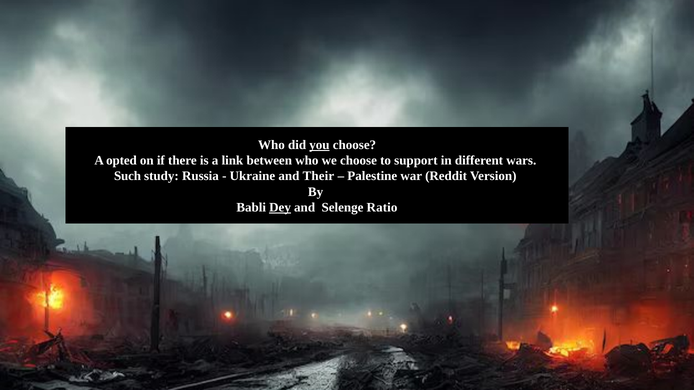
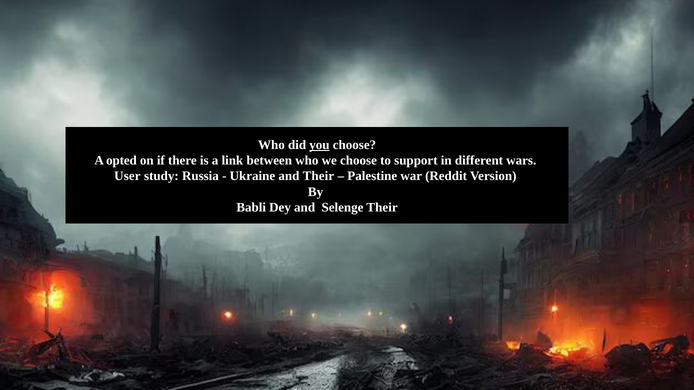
Such: Such -> User
Dey underline: present -> none
Selenge Ratio: Ratio -> Their
